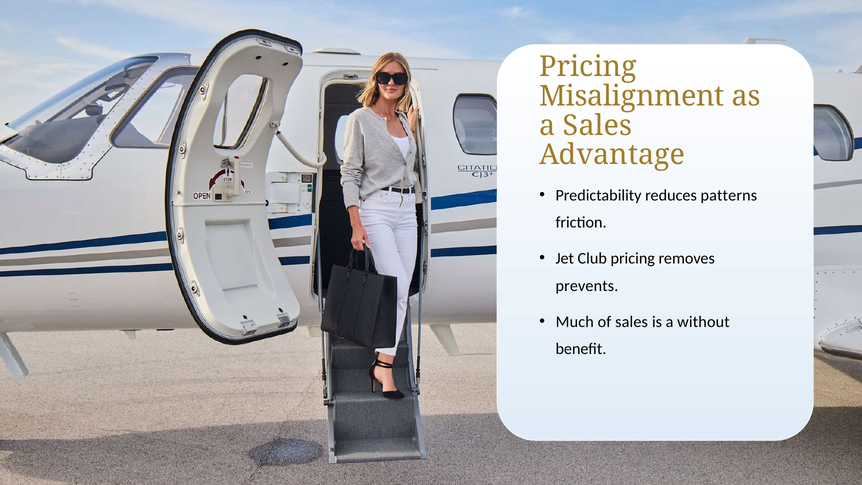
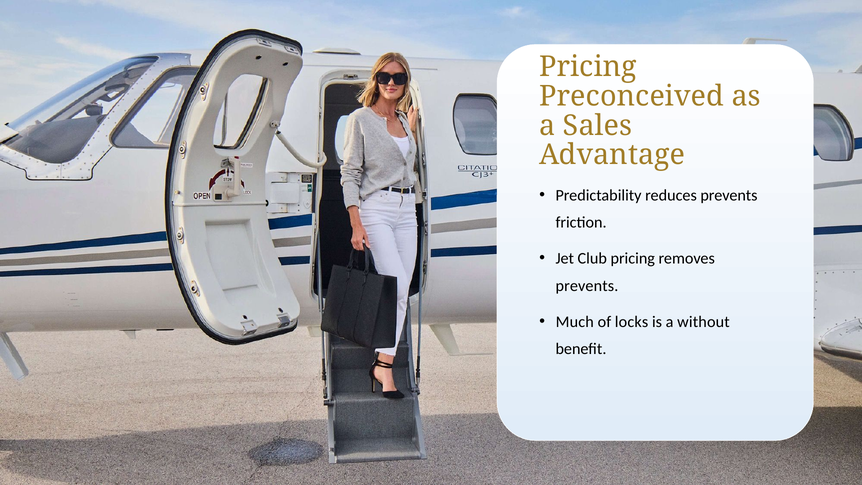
Misalignment: Misalignment -> Preconceived
reduces patterns: patterns -> prevents
of sales: sales -> locks
